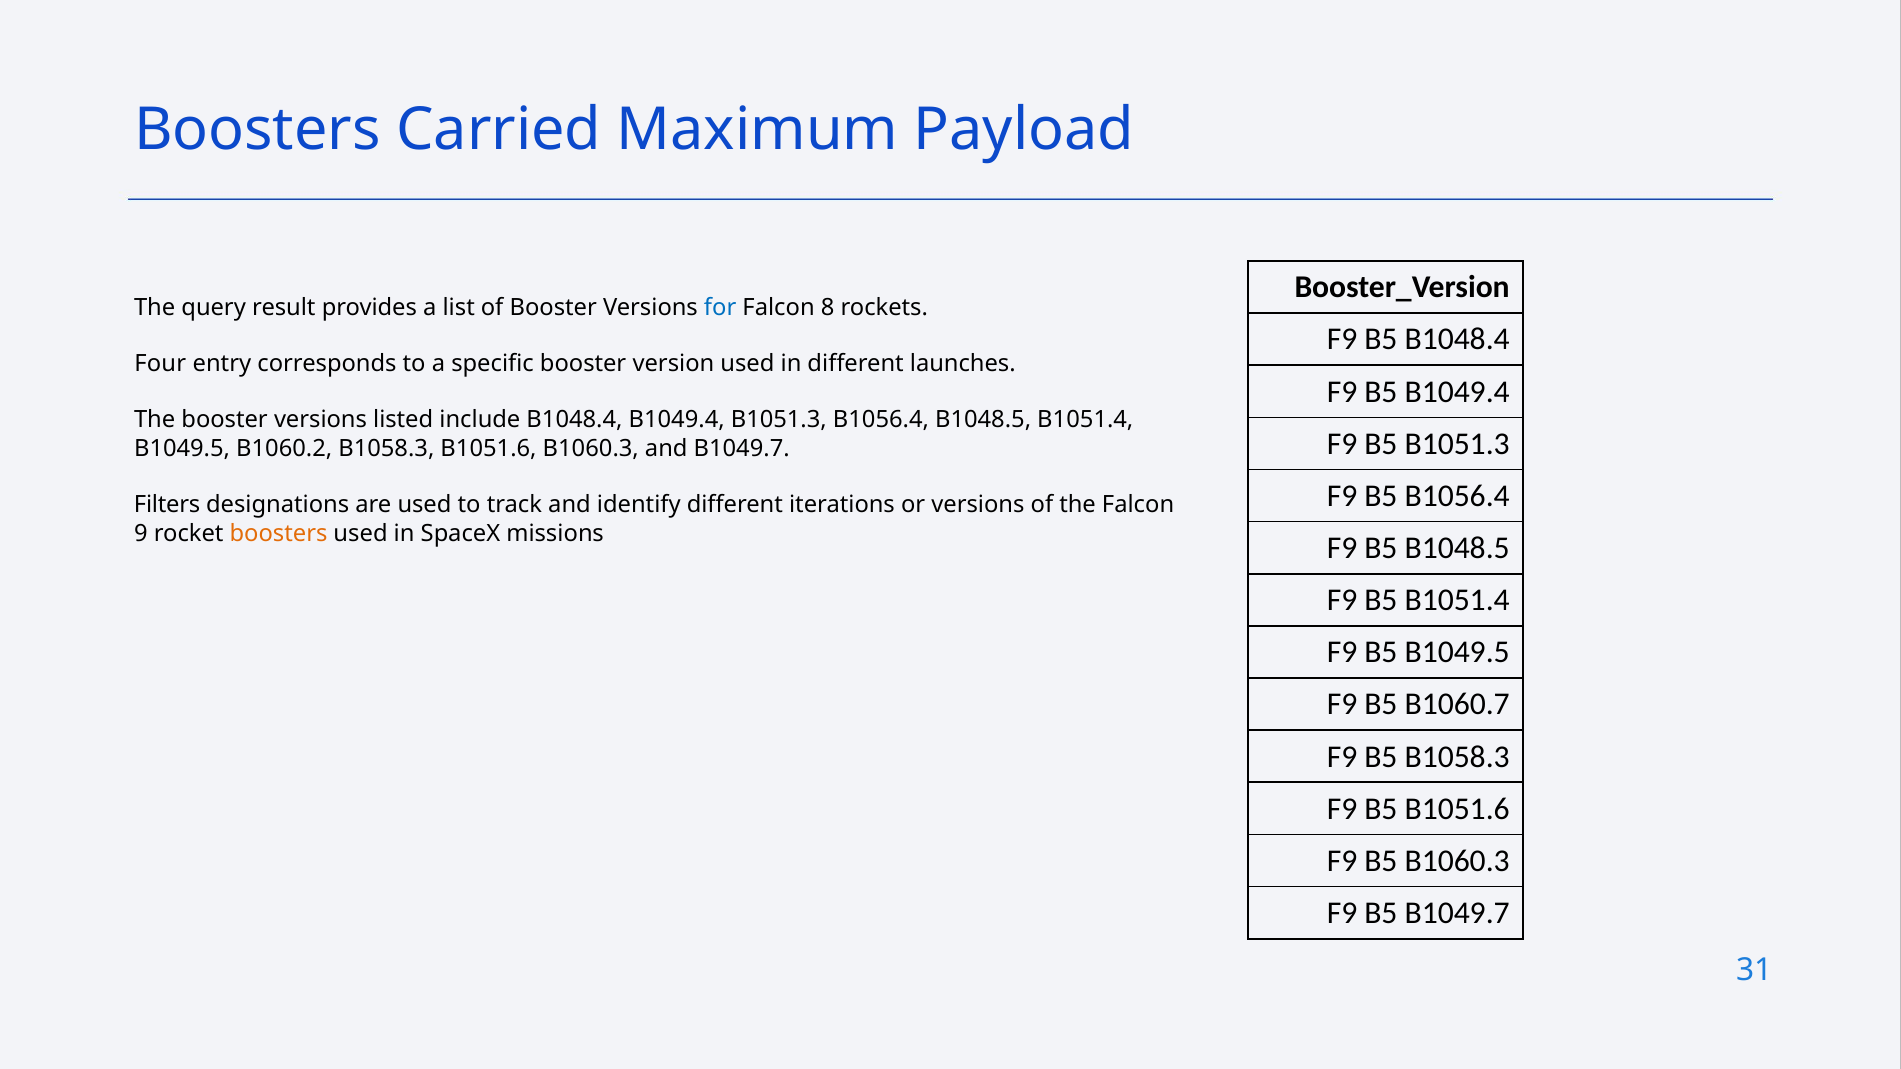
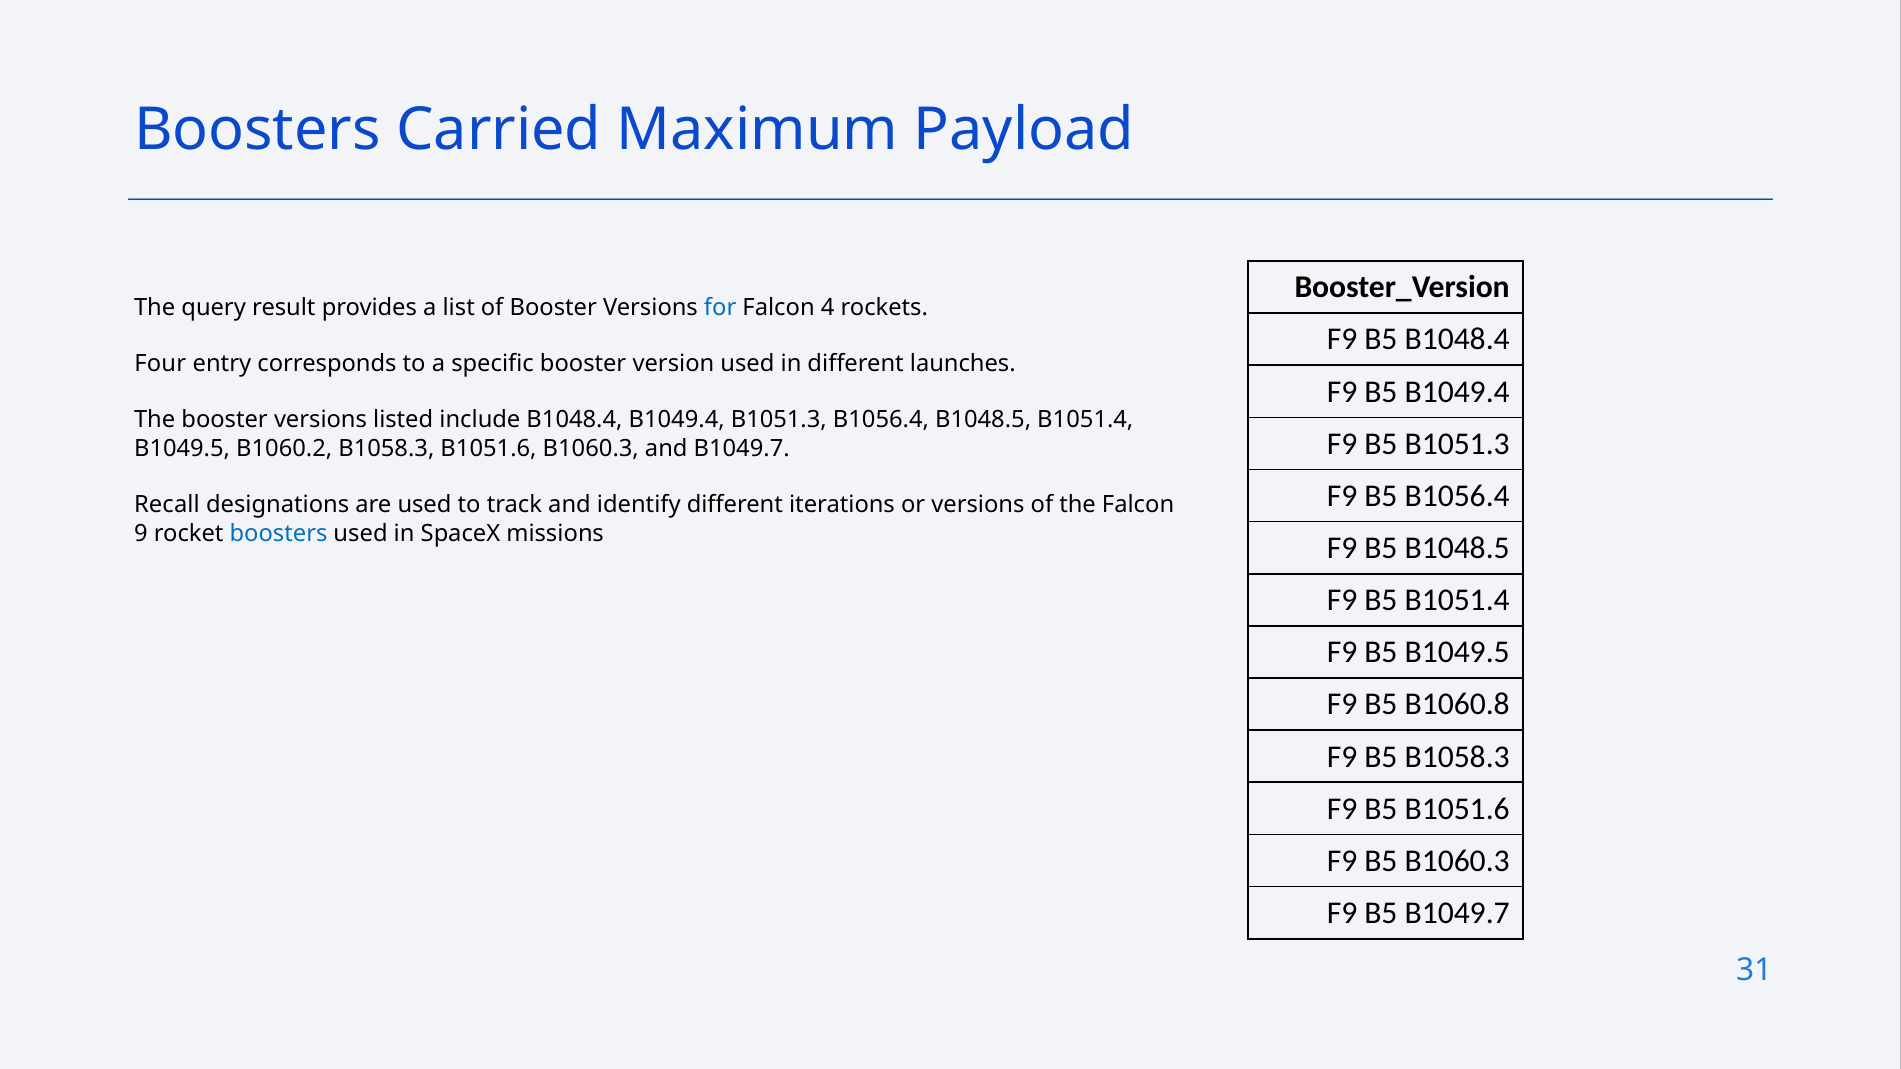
8: 8 -> 4
Filters: Filters -> Recall
boosters at (279, 533) colour: orange -> blue
B1060.7: B1060.7 -> B1060.8
